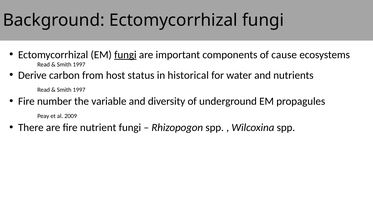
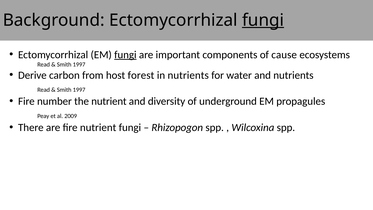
fungi at (263, 20) underline: none -> present
status: status -> forest
in historical: historical -> nutrients
the variable: variable -> nutrient
